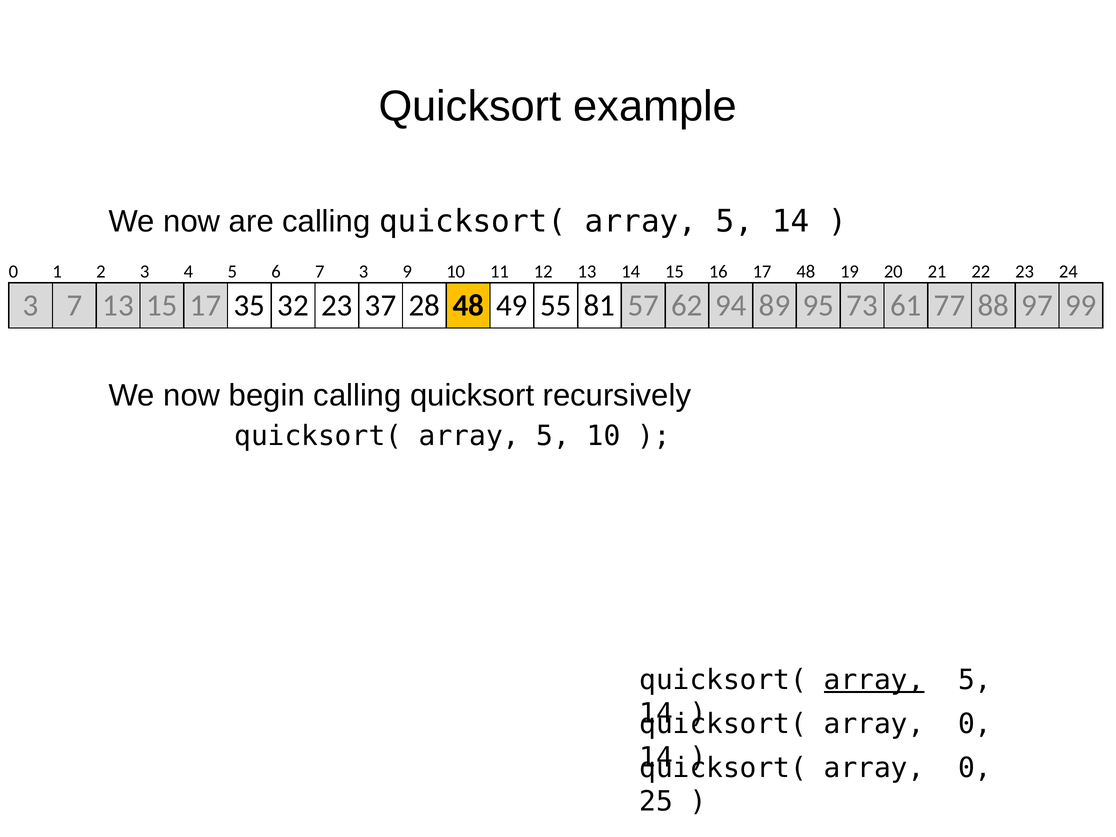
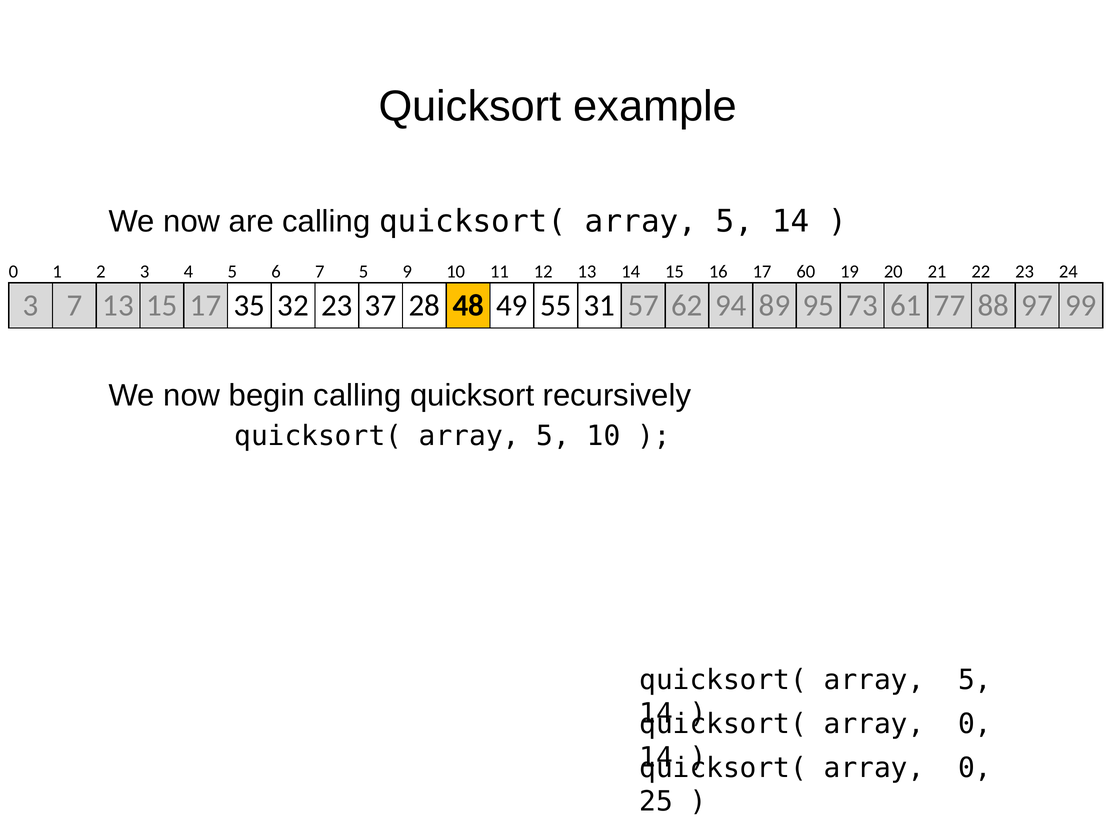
7 3: 3 -> 5
17 48: 48 -> 60
81: 81 -> 31
array at (874, 680) underline: present -> none
